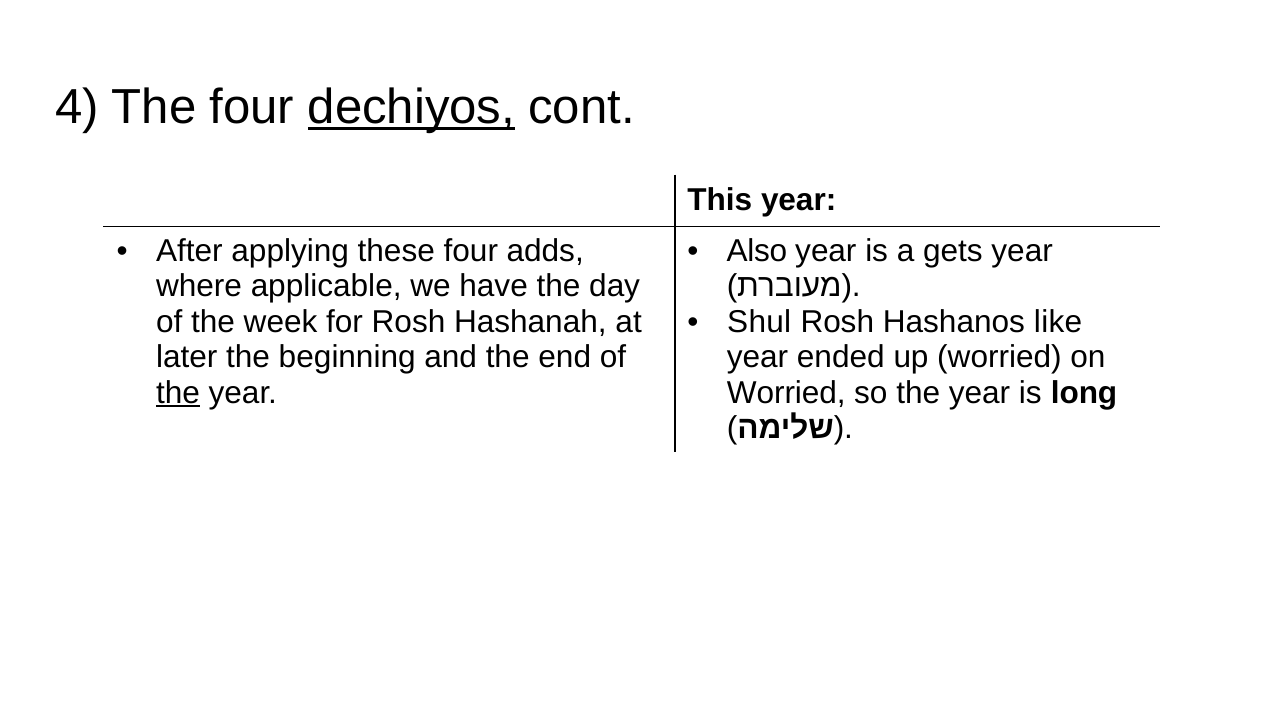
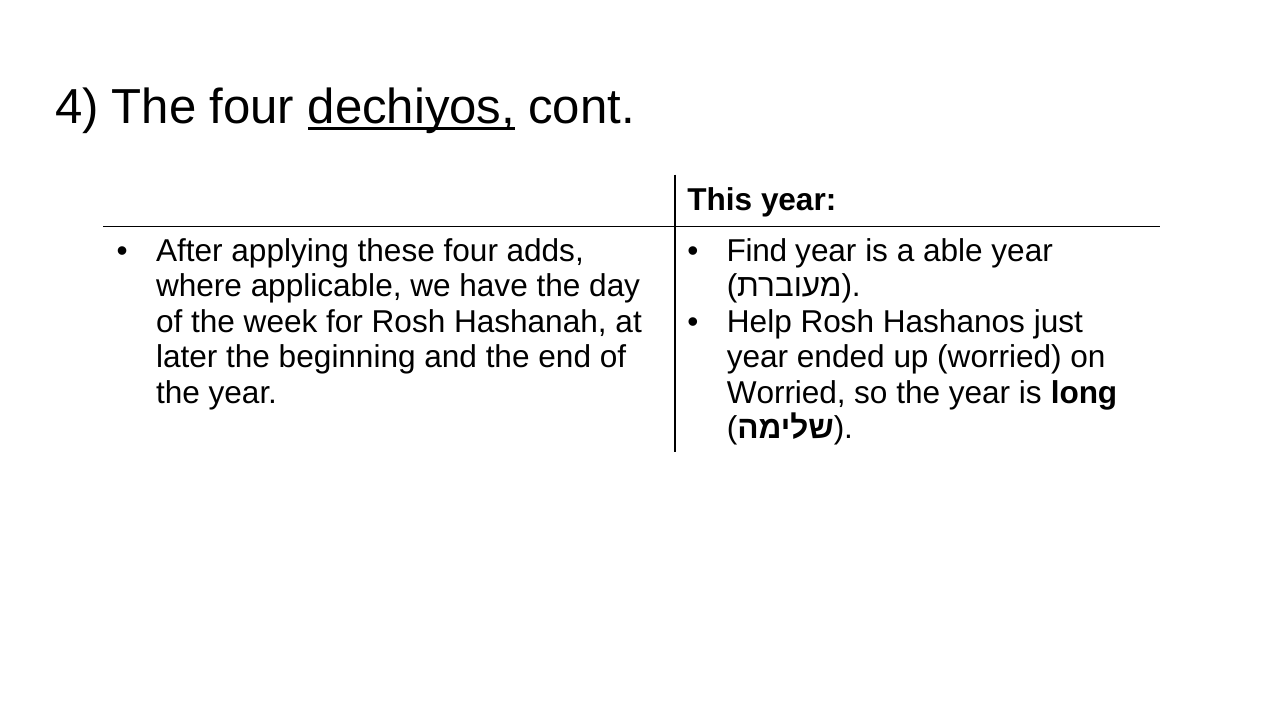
Also: Also -> Find
gets: gets -> able
Shul: Shul -> Help
like: like -> just
the at (178, 392) underline: present -> none
